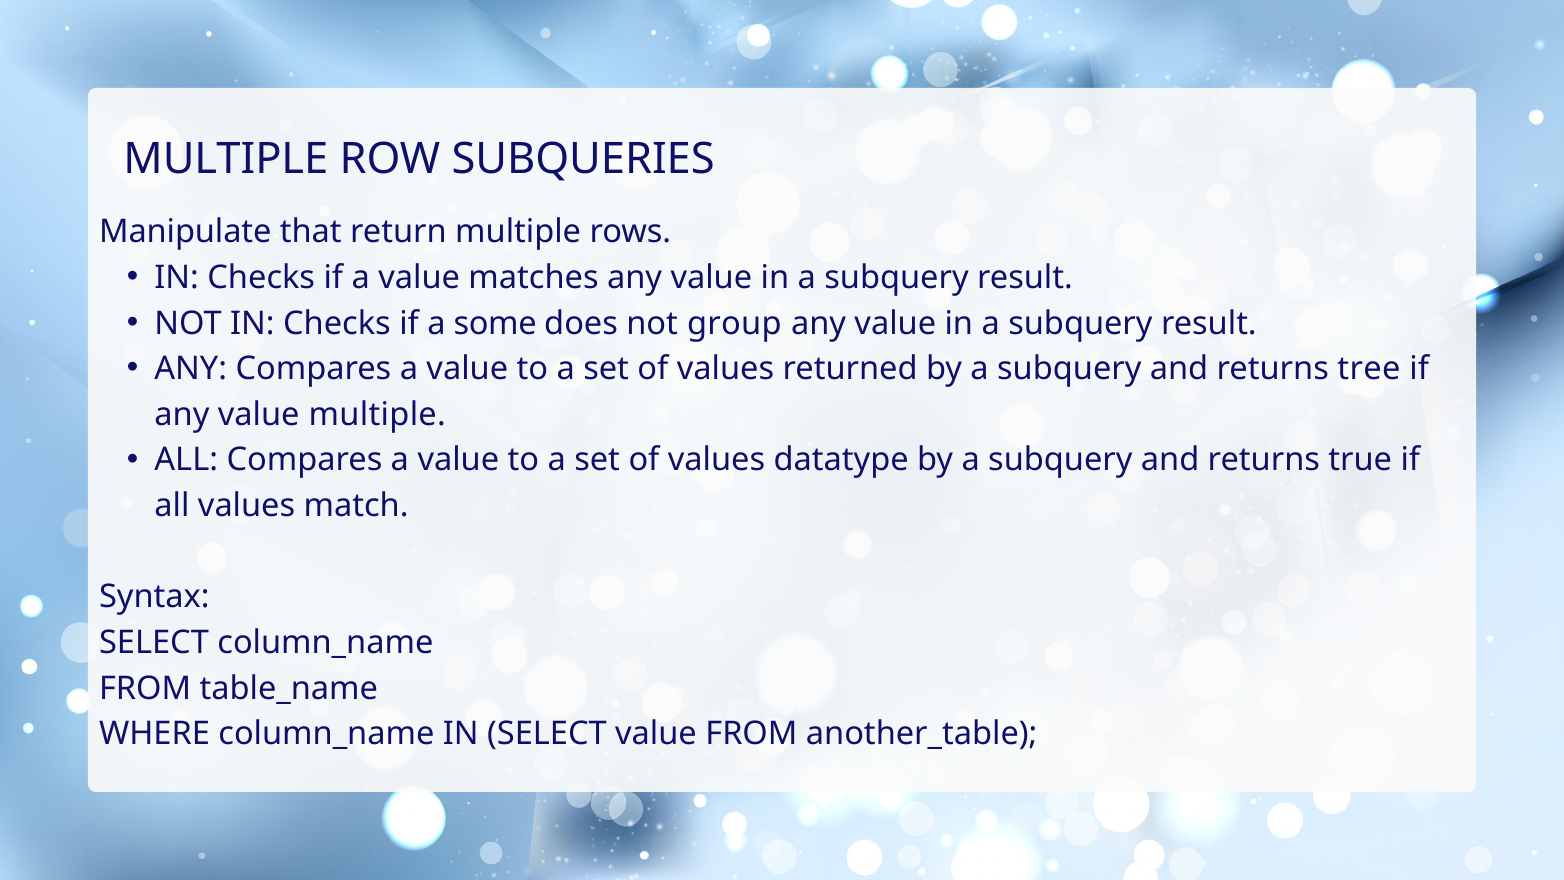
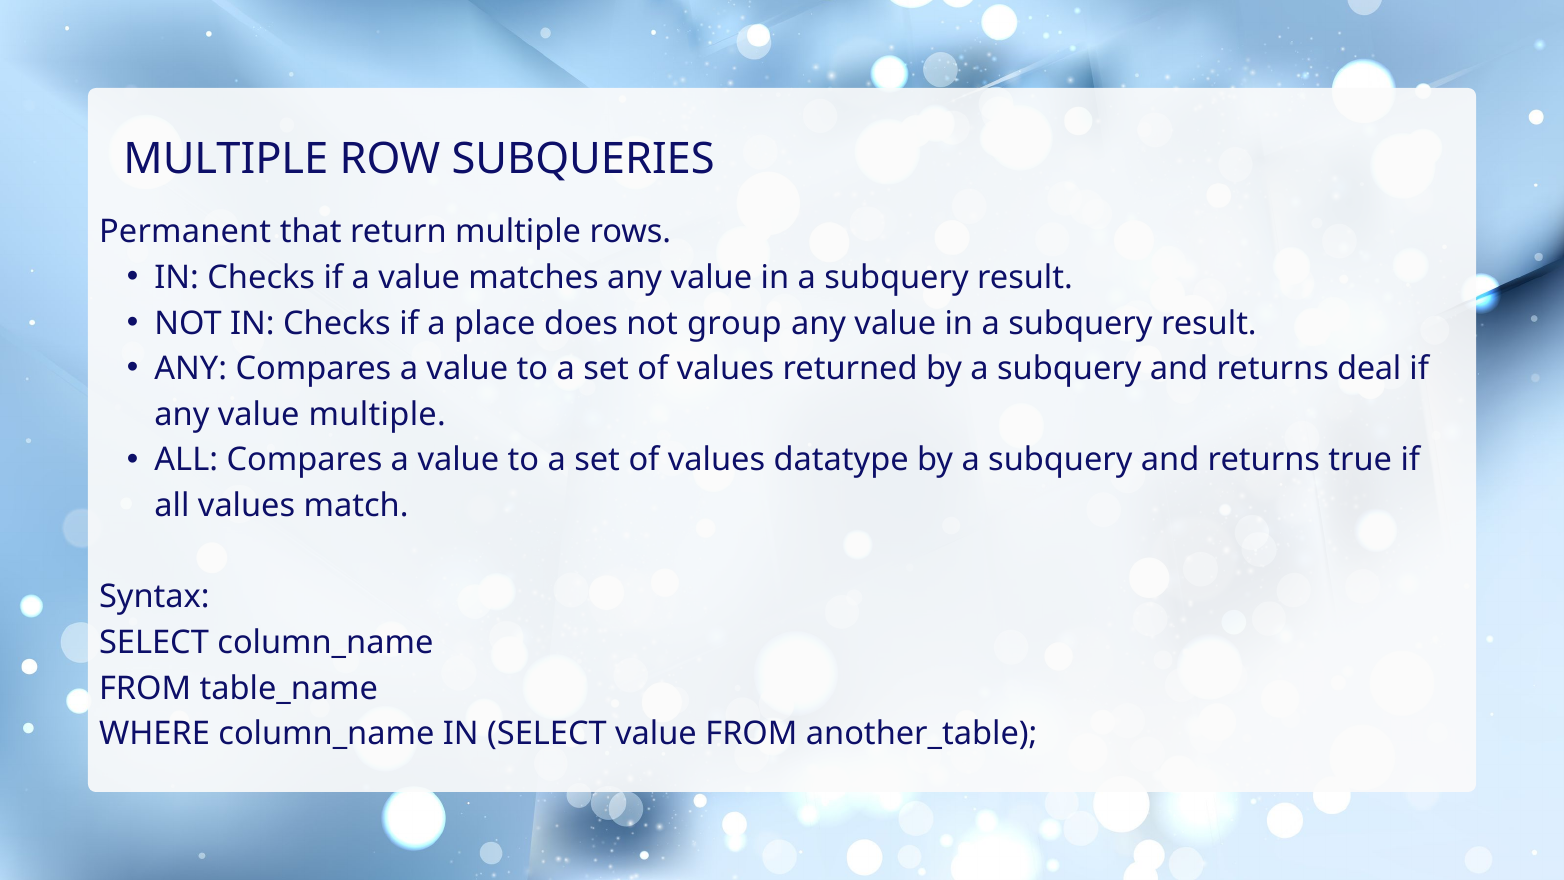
Manipulate: Manipulate -> Permanent
some: some -> place
tree: tree -> deal
